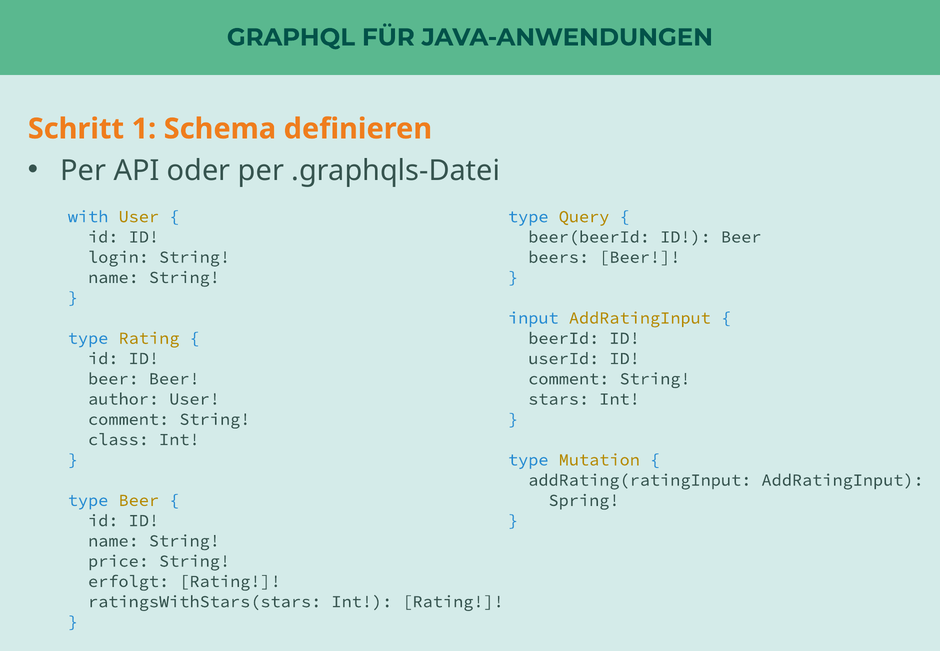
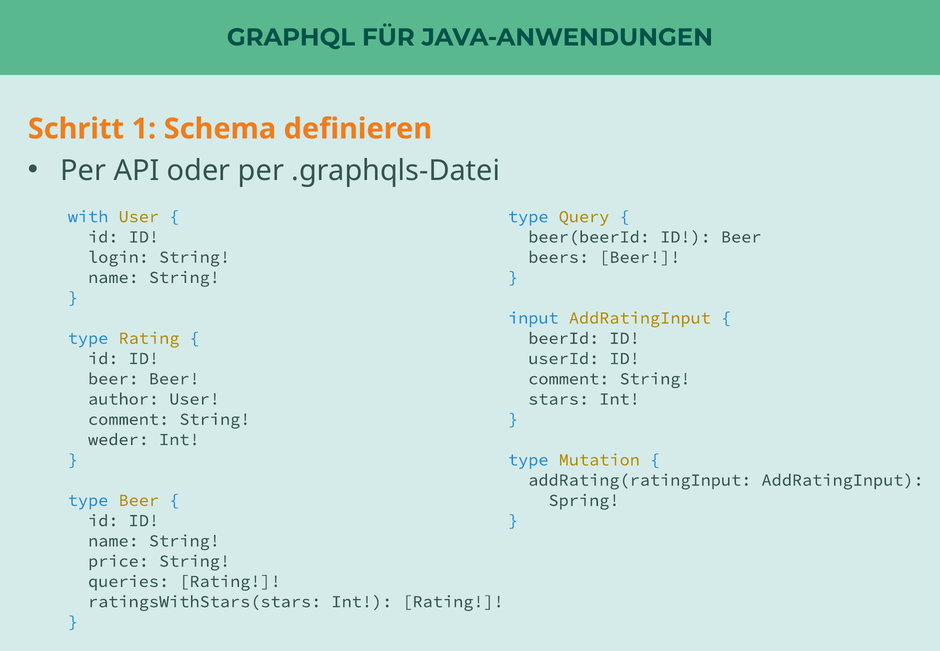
class: class -> weder
erfolgt: erfolgt -> queries
